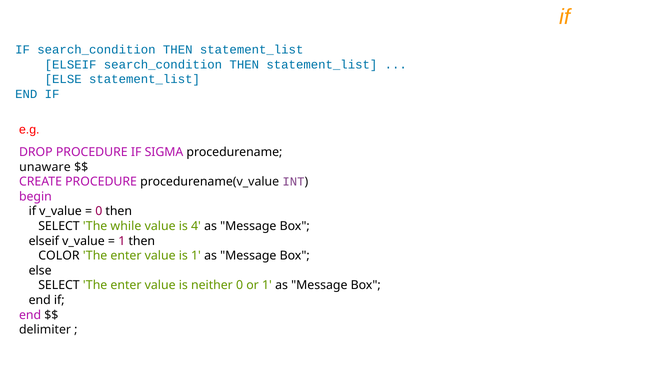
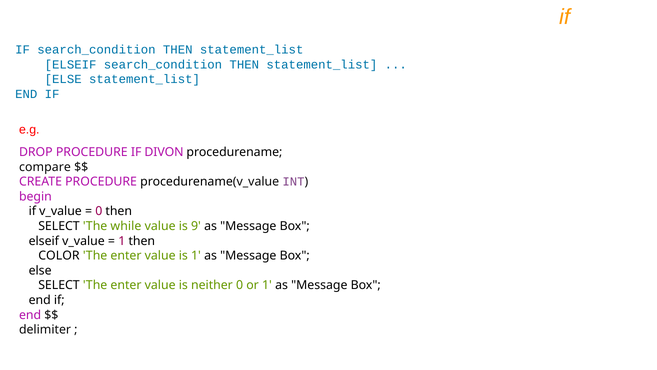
SIGMA: SIGMA -> DIVON
unaware: unaware -> compare
4: 4 -> 9
